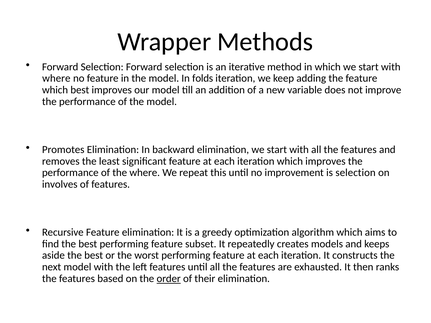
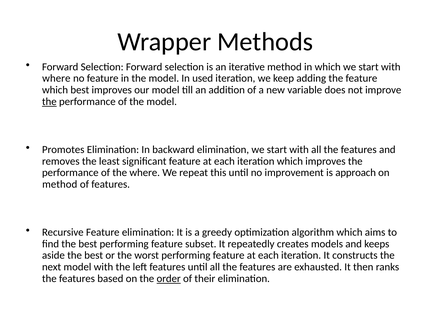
folds: folds -> used
the at (49, 102) underline: none -> present
is selection: selection -> approach
involves at (60, 185): involves -> method
